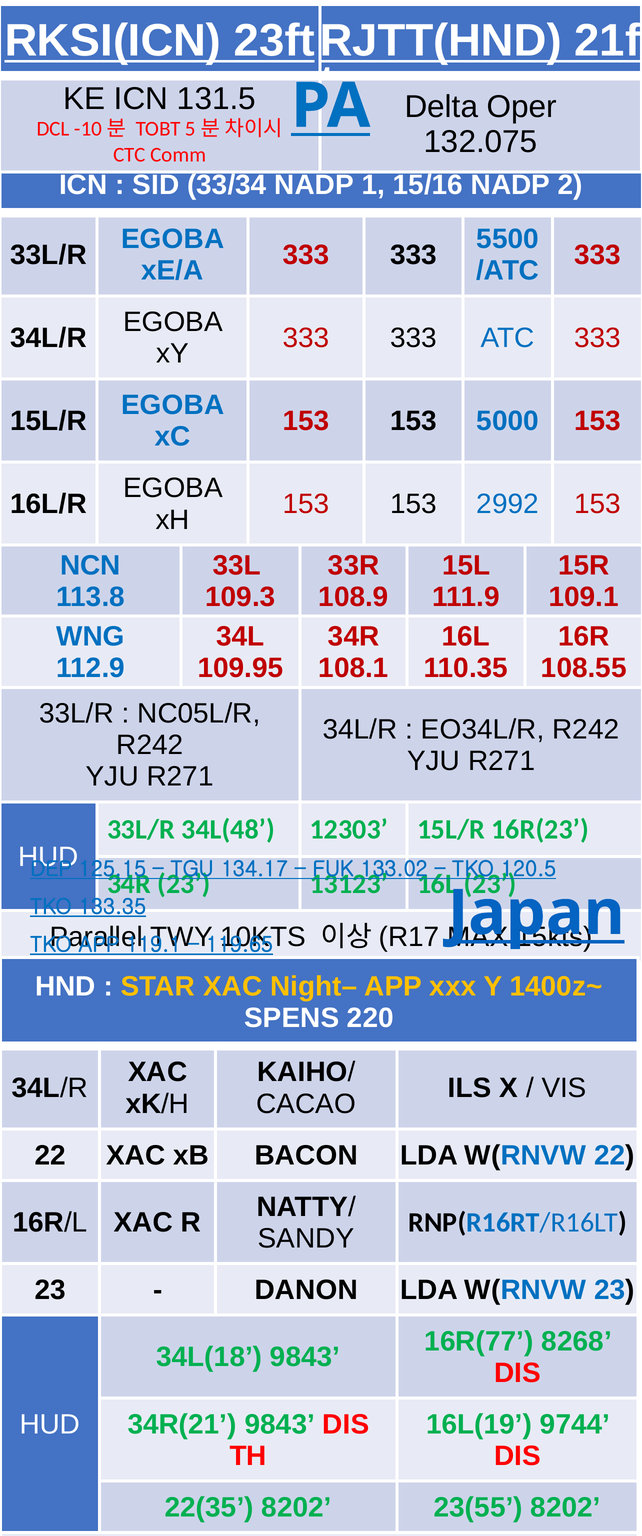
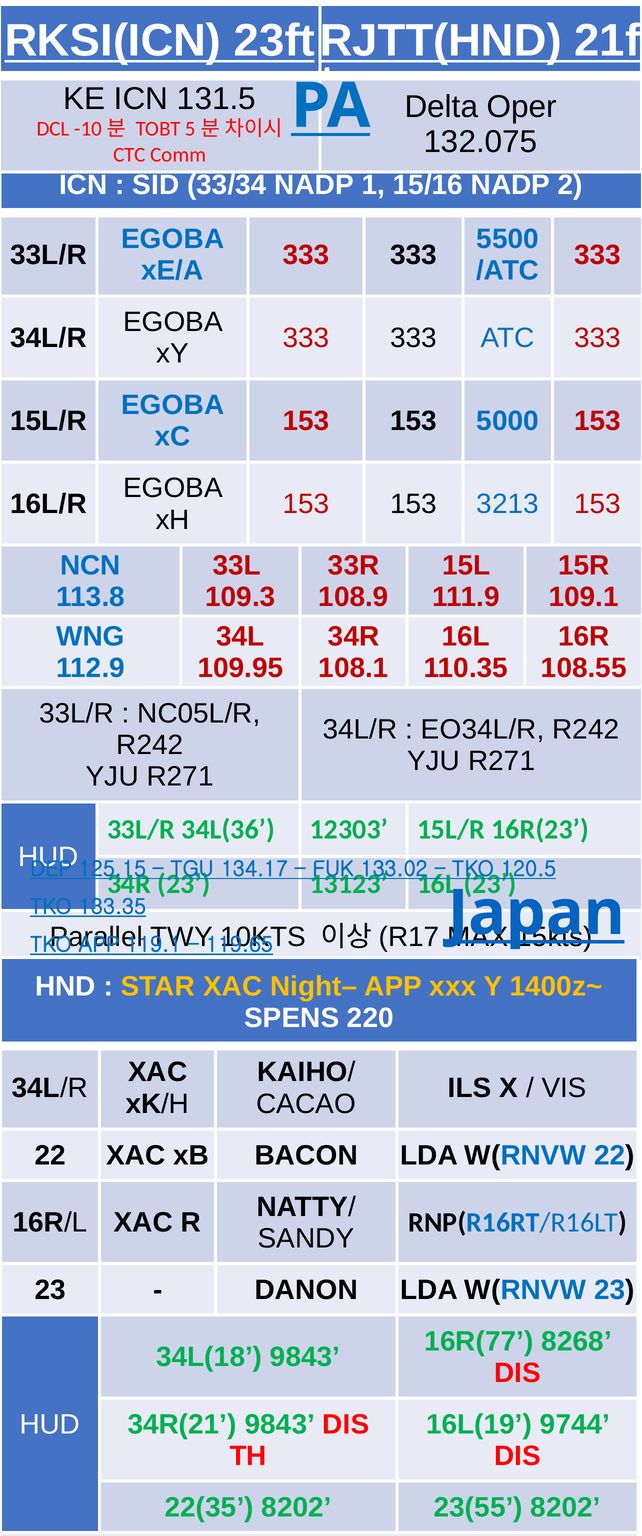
2992: 2992 -> 3213
34L(48: 34L(48 -> 34L(36
